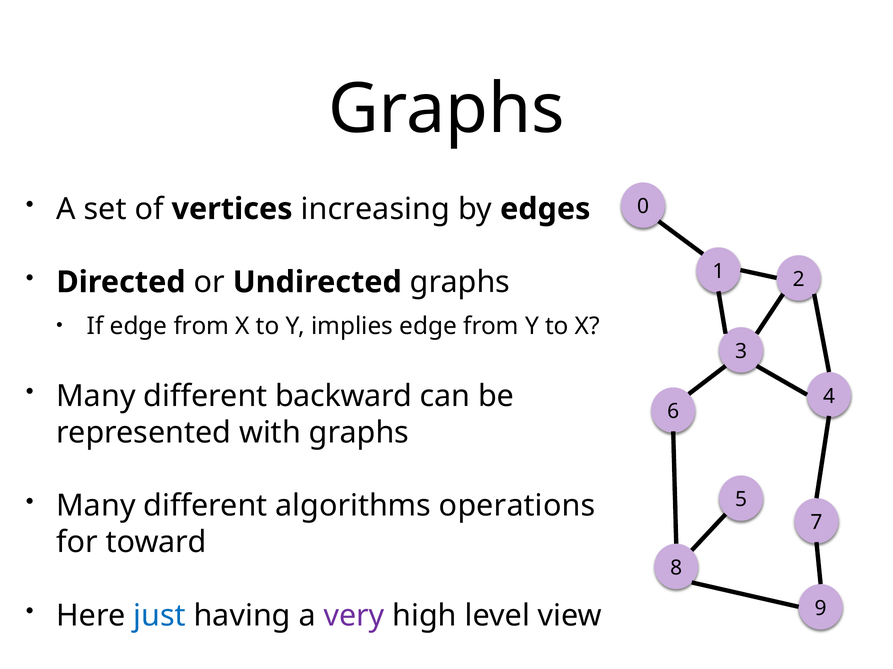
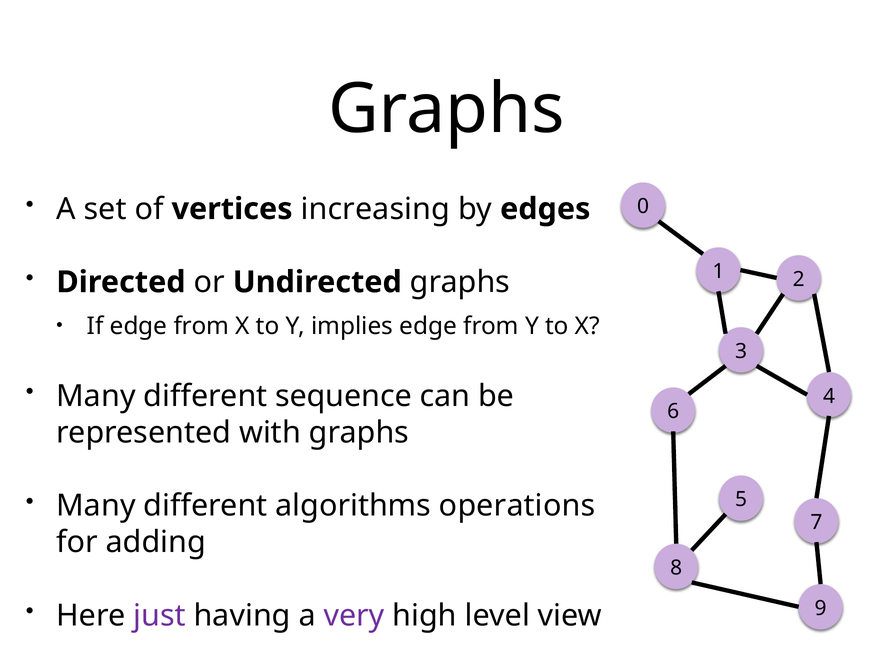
backward: backward -> sequence
toward: toward -> adding
just colour: blue -> purple
